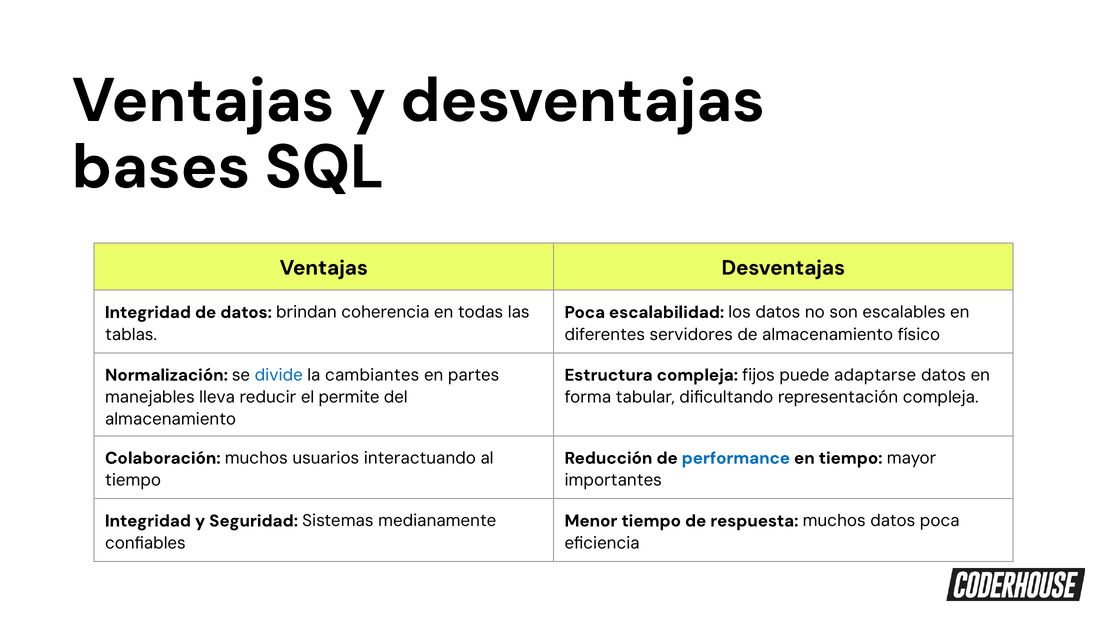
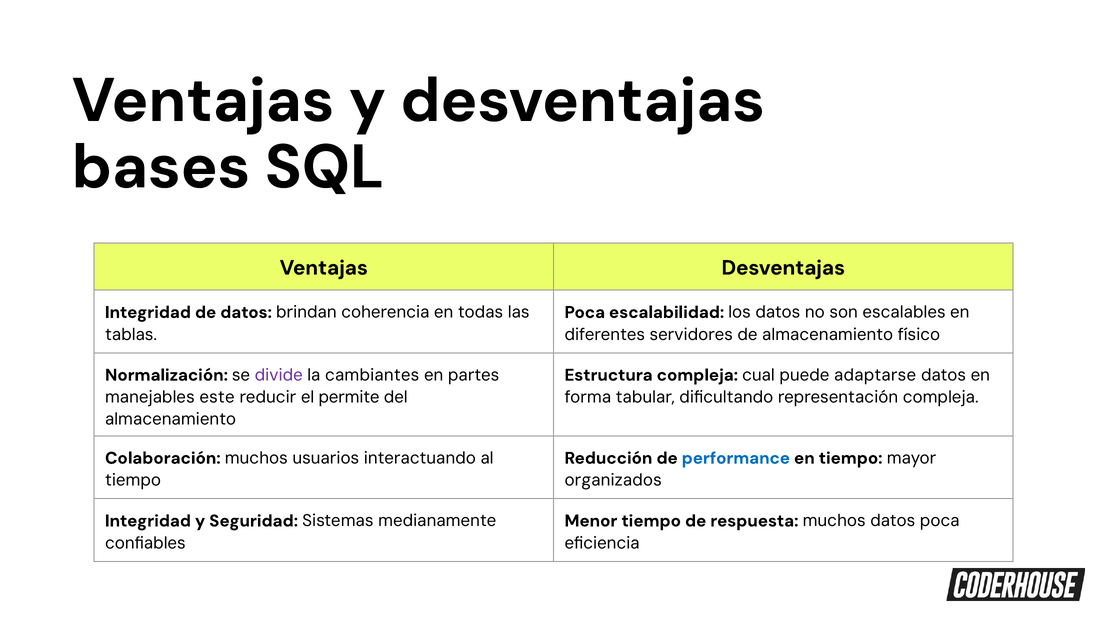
divide colour: blue -> purple
fijos: fijos -> cual
lleva: lleva -> este
importantes: importantes -> organizados
